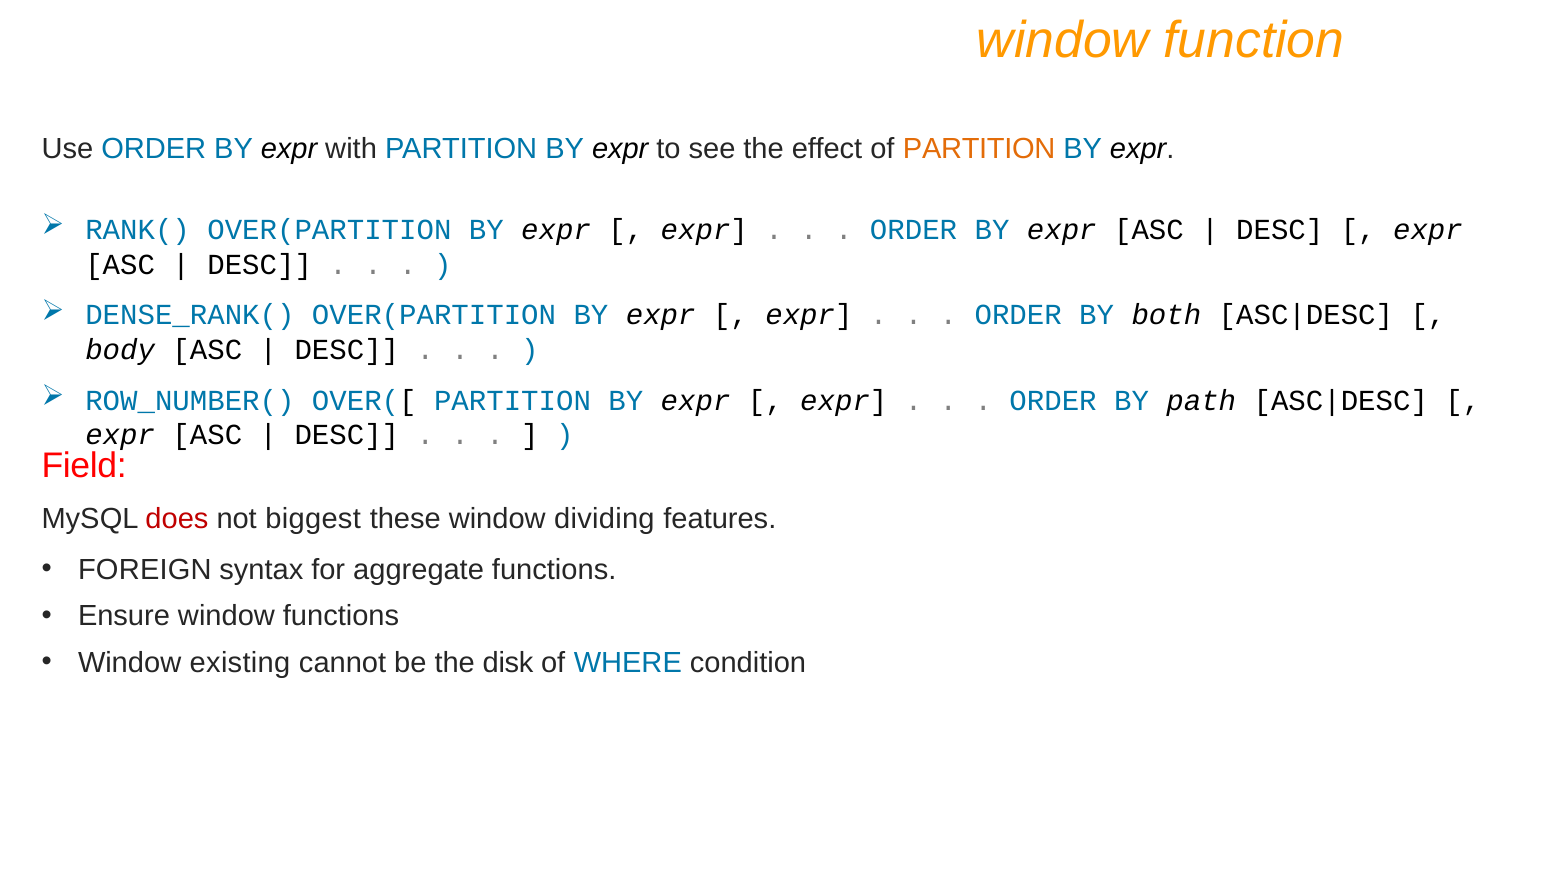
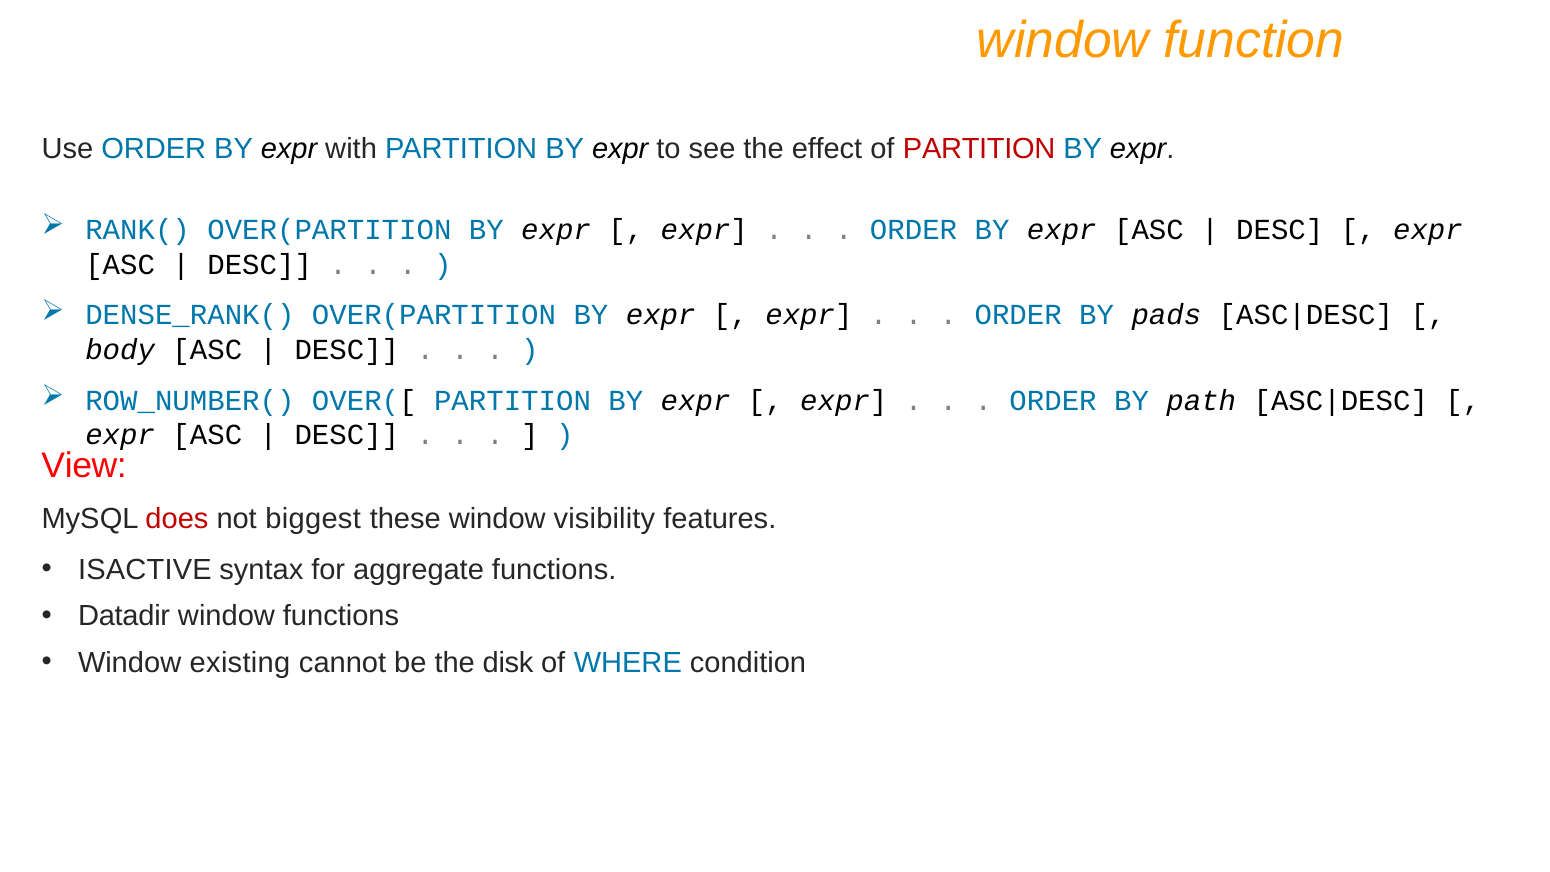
PARTITION at (979, 149) colour: orange -> red
both: both -> pads
Field: Field -> View
dividing: dividing -> visibility
FOREIGN: FOREIGN -> ISACTIVE
Ensure: Ensure -> Datadir
